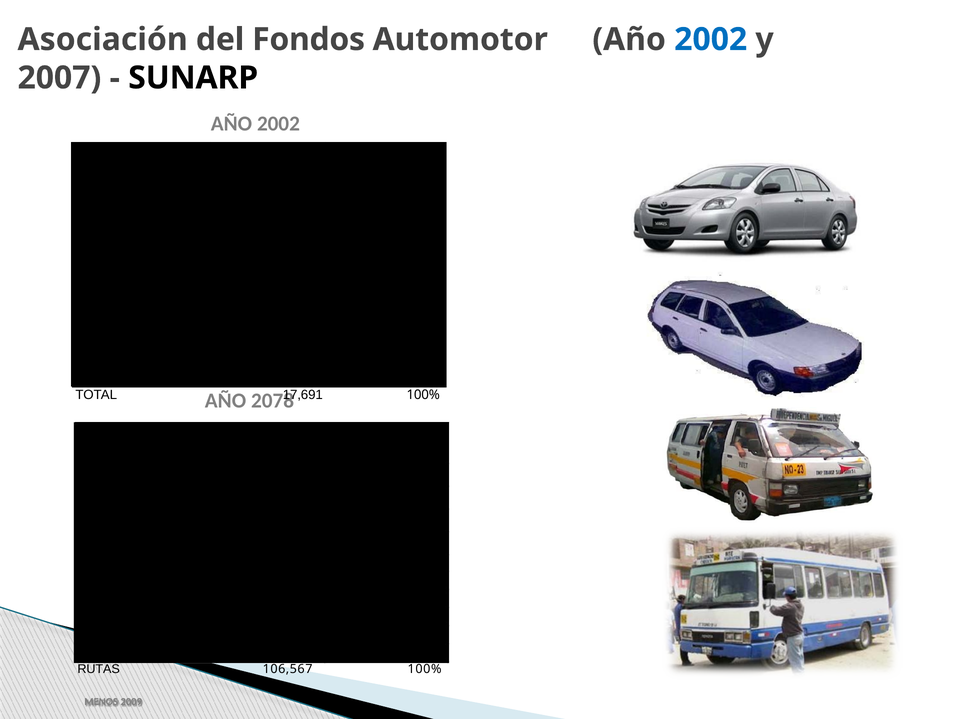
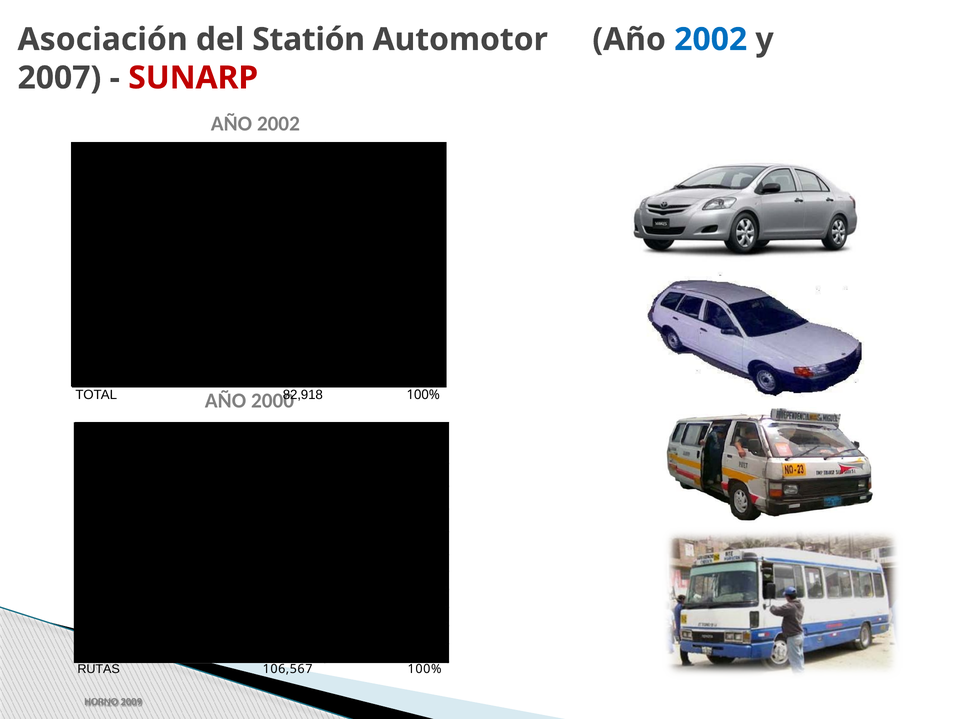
Fondos: Fondos -> Statión
SUNARP colour: black -> red
17,691: 17,691 -> 82,918
2078: 2078 -> 2000
MENOS: MENOS -> HORNO
